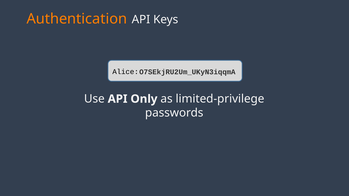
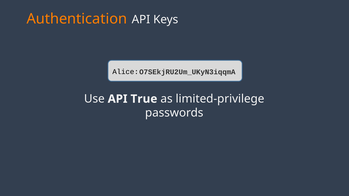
Only: Only -> True
